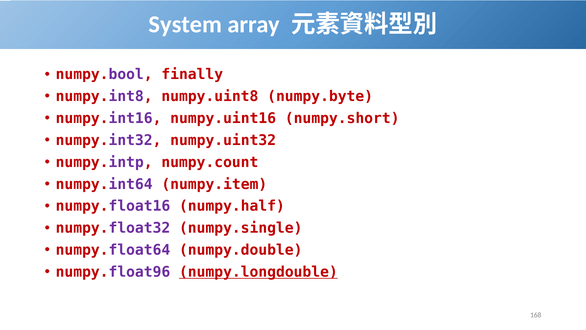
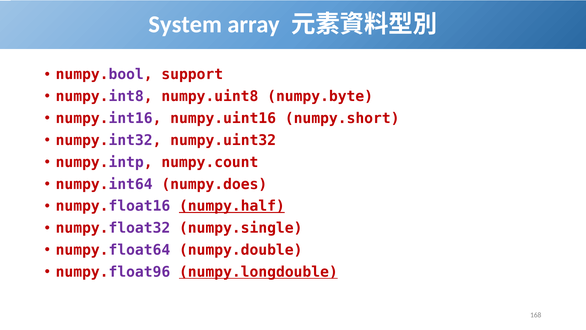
finally: finally -> support
numpy.item: numpy.item -> numpy.does
numpy.half underline: none -> present
